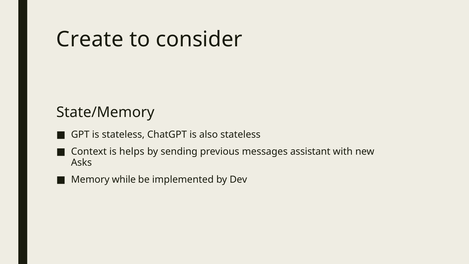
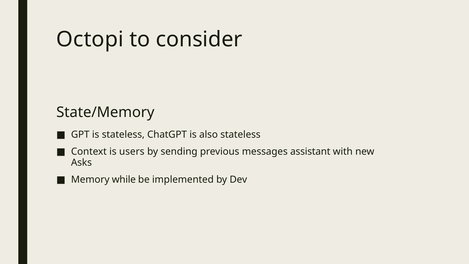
Create: Create -> Octopi
helps: helps -> users
